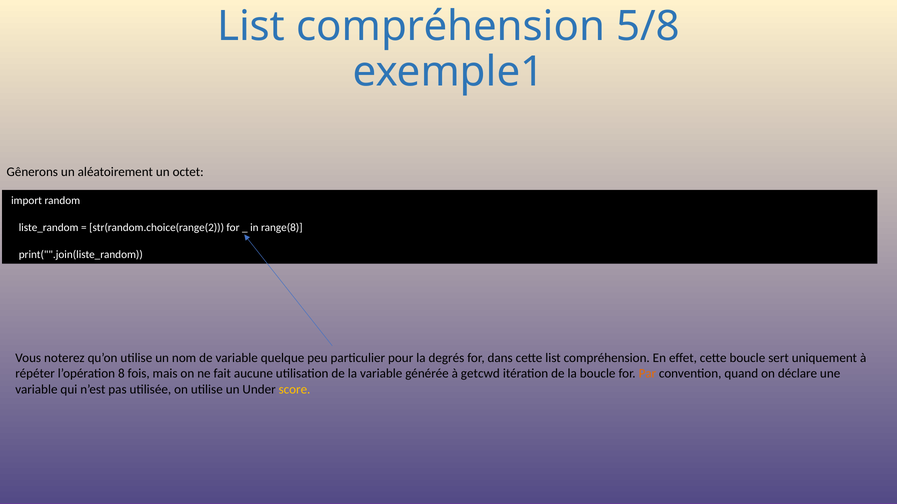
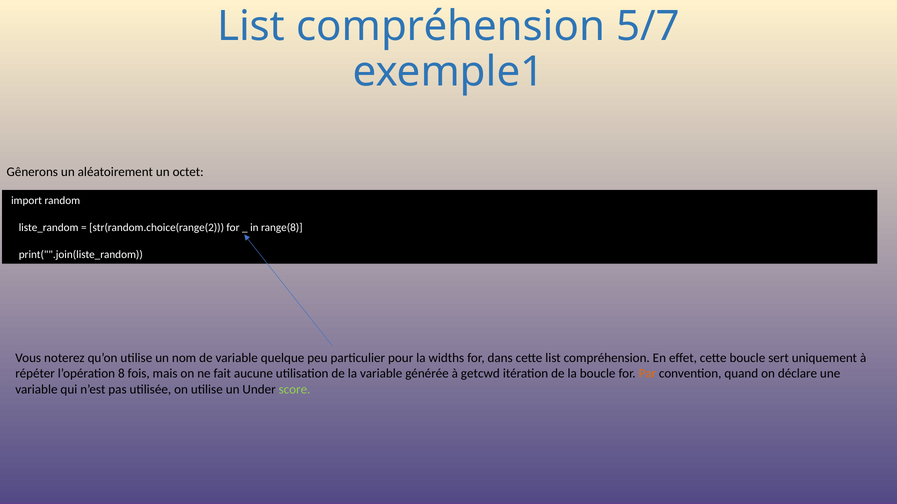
5/8: 5/8 -> 5/7
degrés: degrés -> widths
score colour: yellow -> light green
